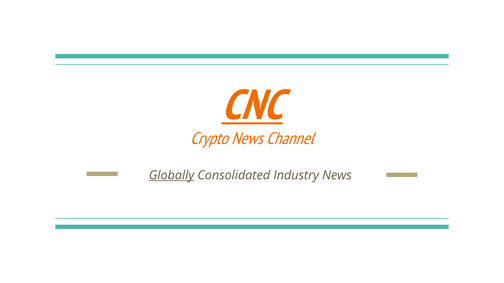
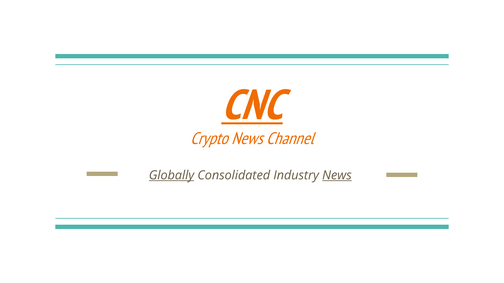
News at (337, 176) underline: none -> present
